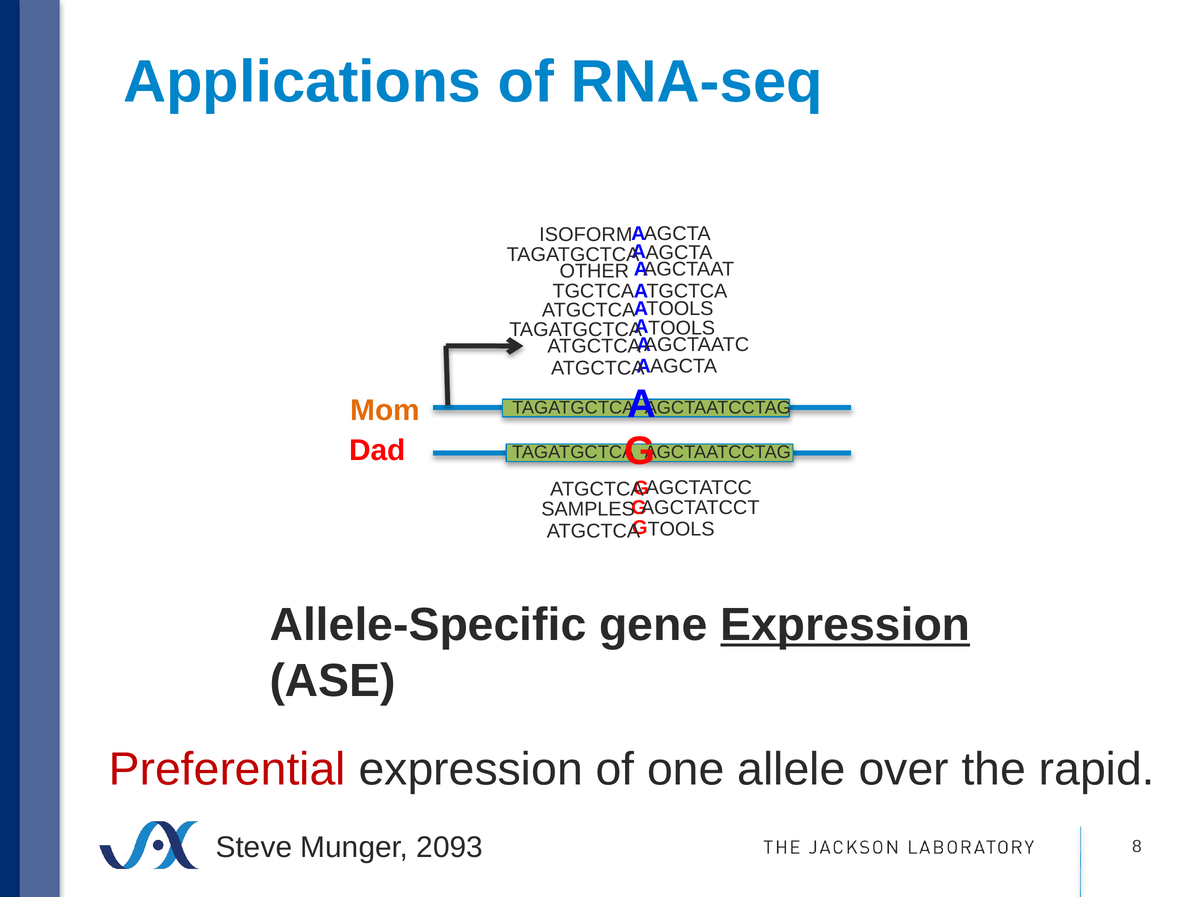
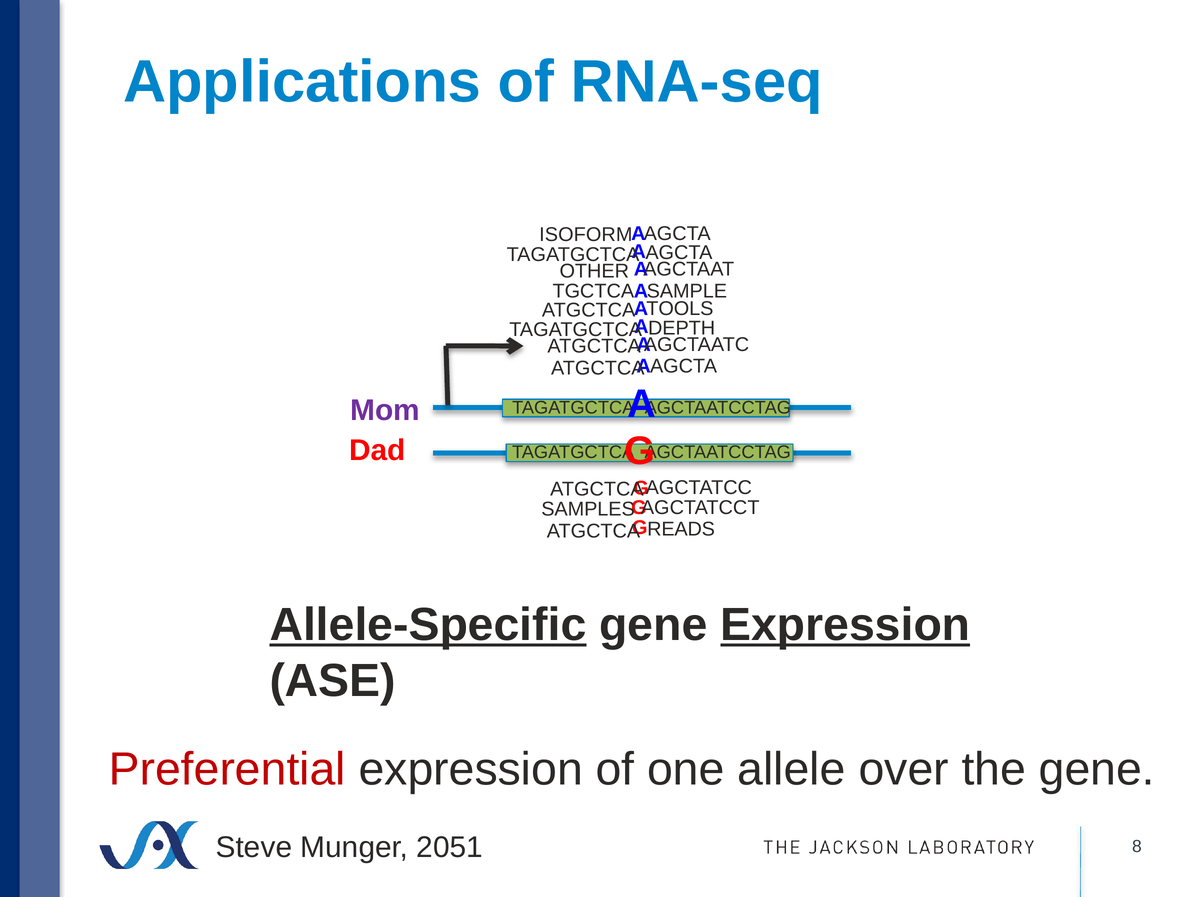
TGCTCA TGCTCA: TGCTCA -> SAMPLE
TOOLS at (682, 328): TOOLS -> DEPTH
Mom colour: orange -> purple
TOOLS at (681, 529): TOOLS -> READS
Allele-Specific underline: none -> present
the rapid: rapid -> gene
2093: 2093 -> 2051
